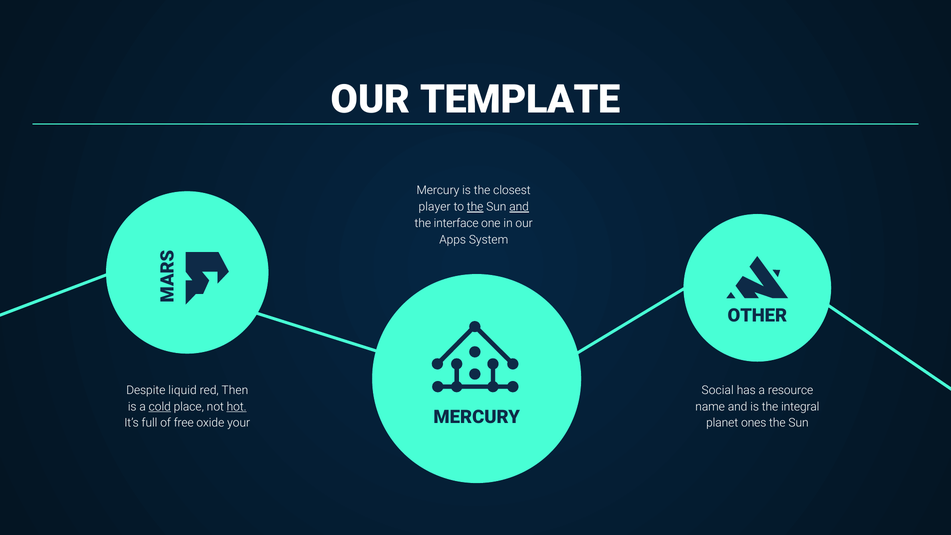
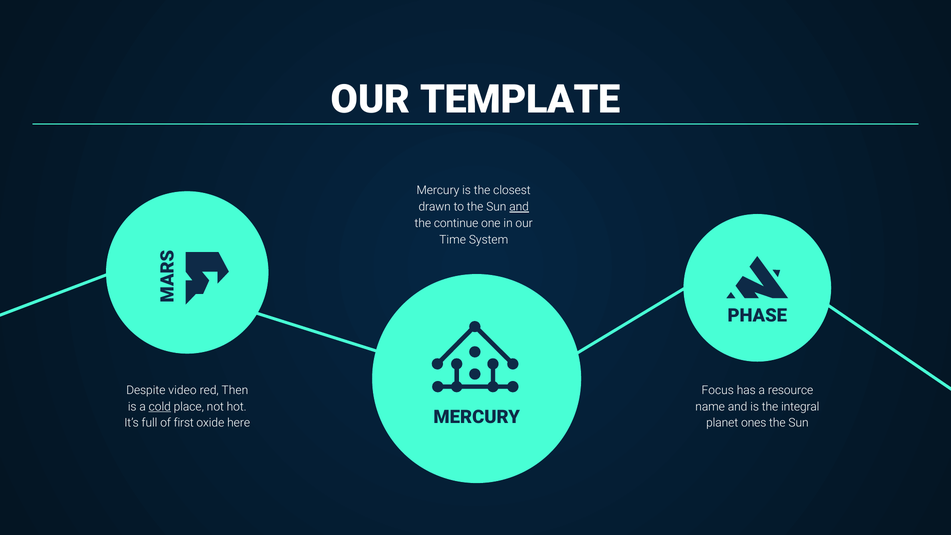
player: player -> drawn
the at (475, 207) underline: present -> none
interface: interface -> continue
Apps: Apps -> Time
OTHER: OTHER -> PHASE
liquid: liquid -> video
Social: Social -> Focus
hot underline: present -> none
free: free -> first
your: your -> here
